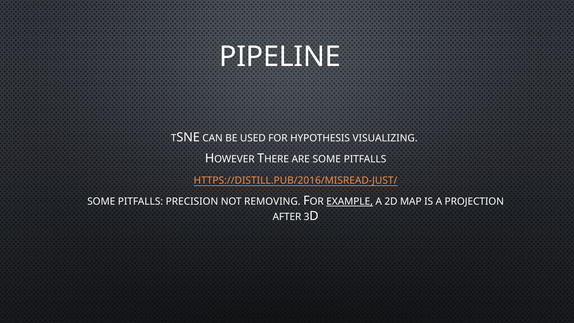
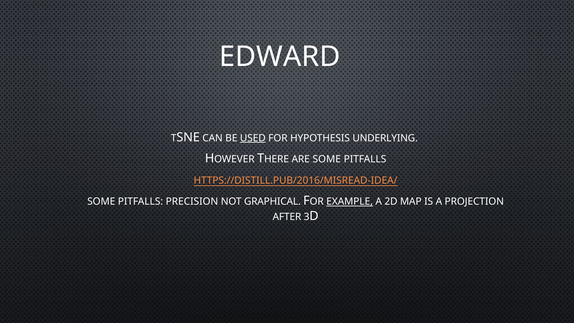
PIPELINE: PIPELINE -> EDWARD
USED underline: none -> present
VISUALIZING: VISUALIZING -> UNDERLYING
HTTPS://DISTILL.PUB/2016/MISREAD-JUST/: HTTPS://DISTILL.PUB/2016/MISREAD-JUST/ -> HTTPS://DISTILL.PUB/2016/MISREAD-IDEA/
REMOVING: REMOVING -> GRAPHICAL
